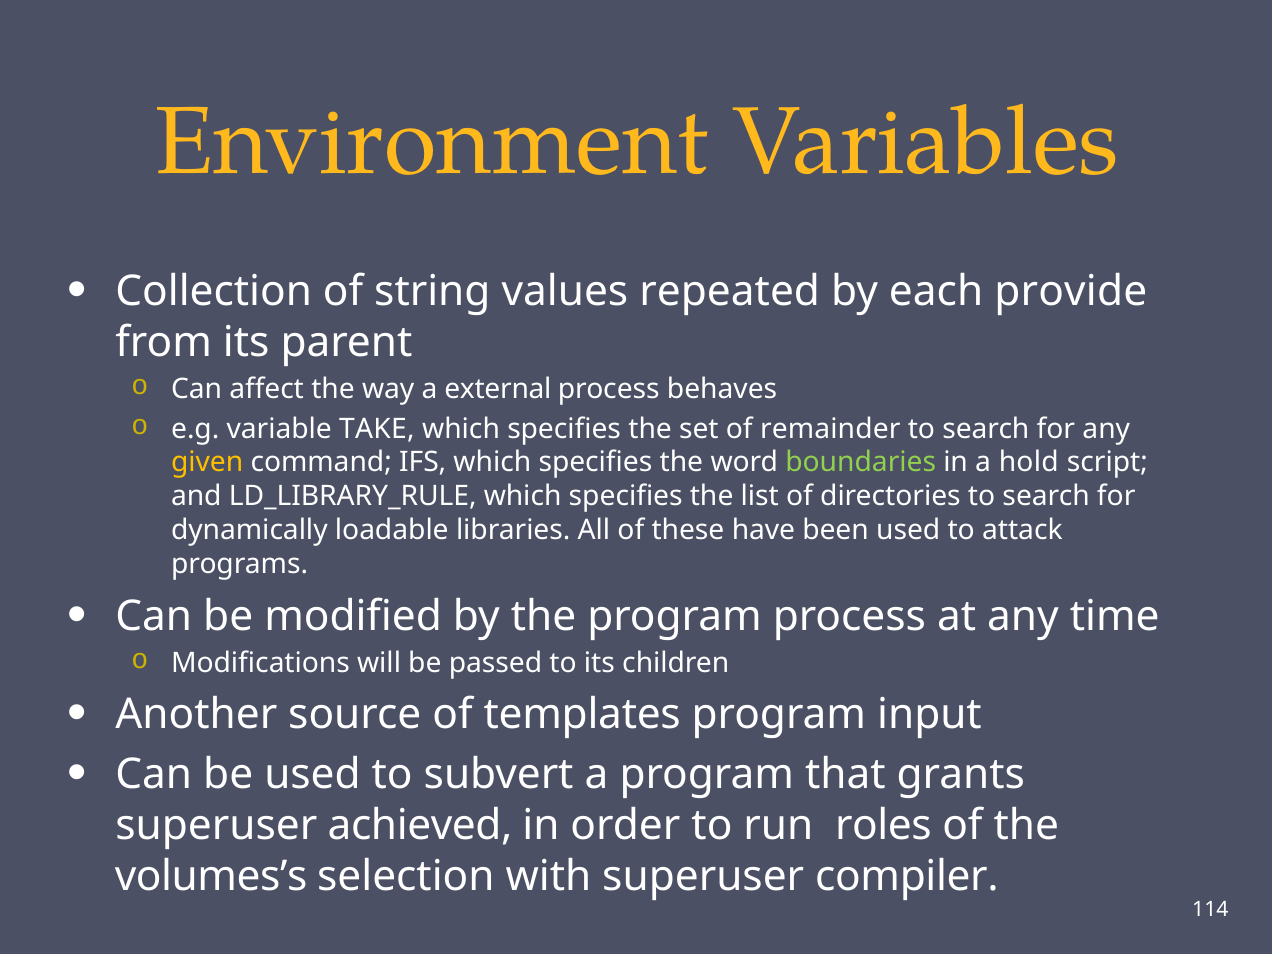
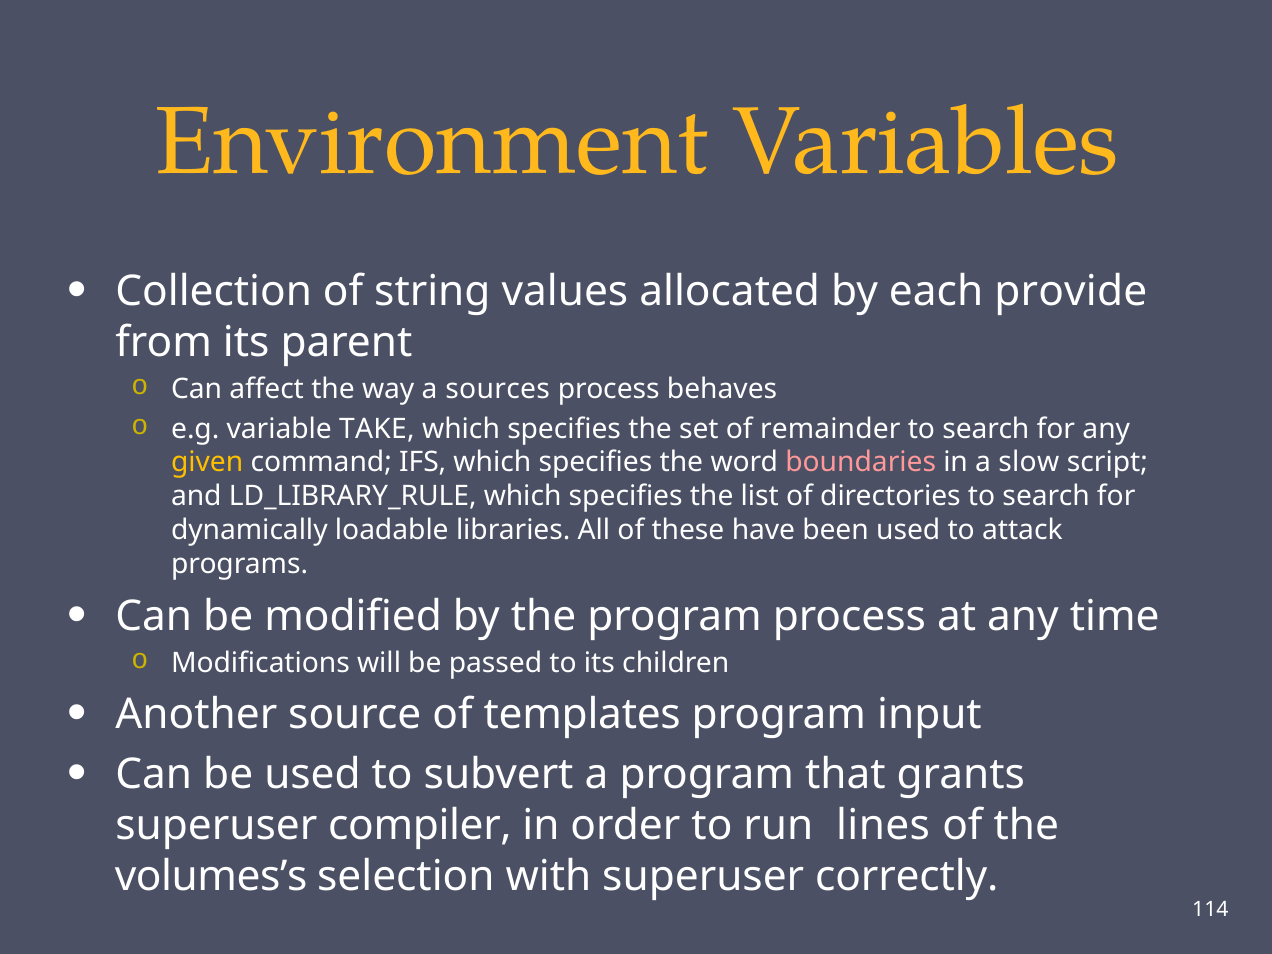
repeated: repeated -> allocated
external: external -> sources
boundaries colour: light green -> pink
hold: hold -> slow
achieved: achieved -> compiler
roles: roles -> lines
compiler: compiler -> correctly
